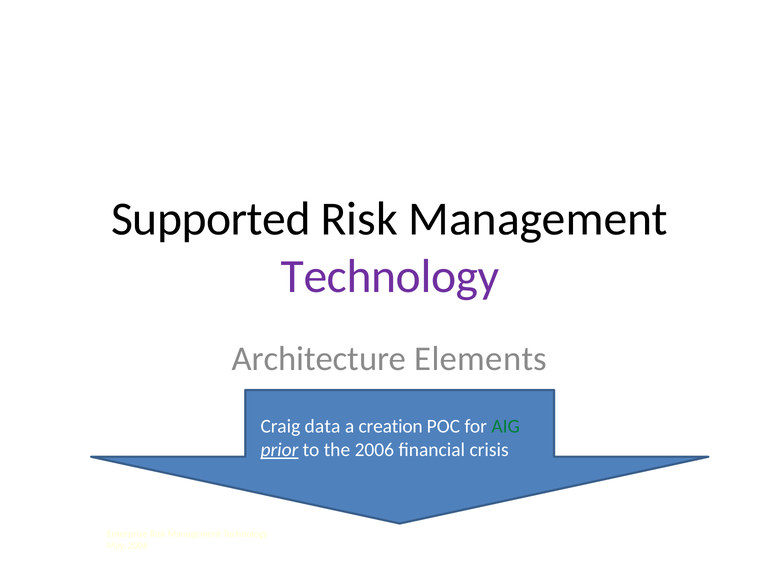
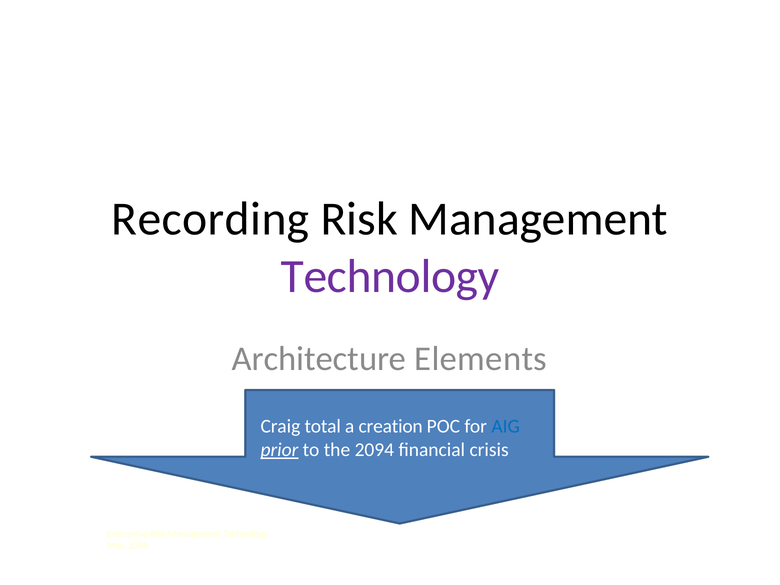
Supported: Supported -> Recording
data: data -> total
AIG colour: green -> blue
the 2006: 2006 -> 2094
